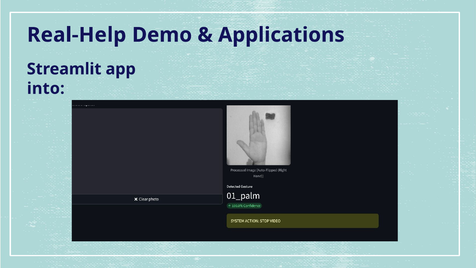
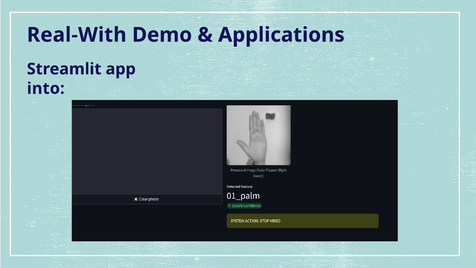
Real-Help: Real-Help -> Real-With
